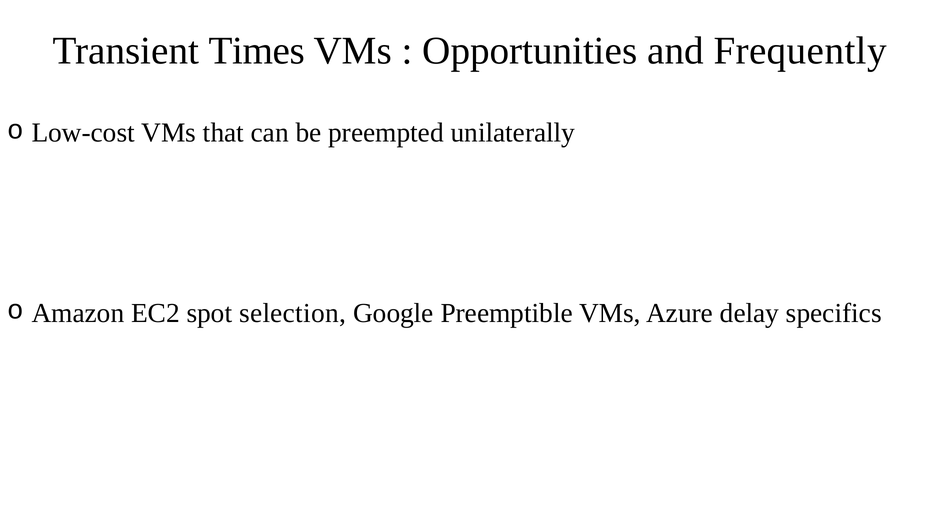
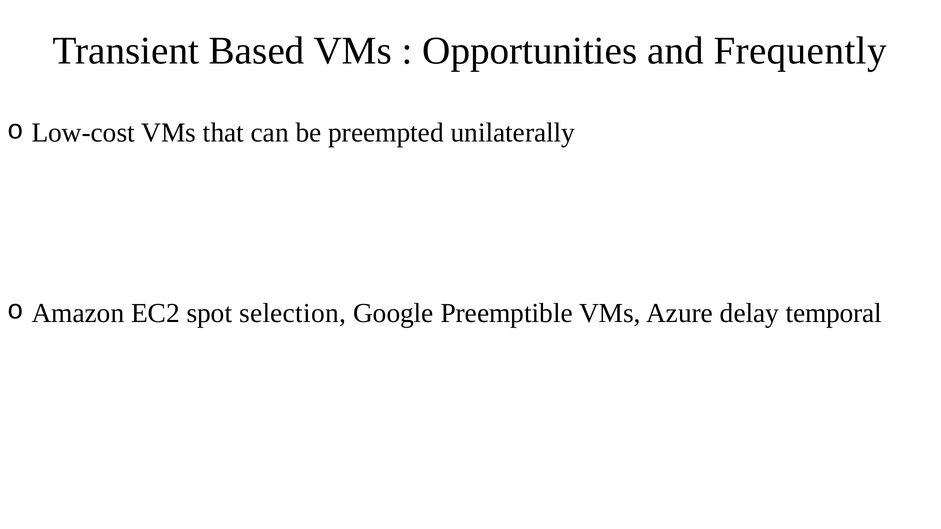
Times: Times -> Based
specifics: specifics -> temporal
